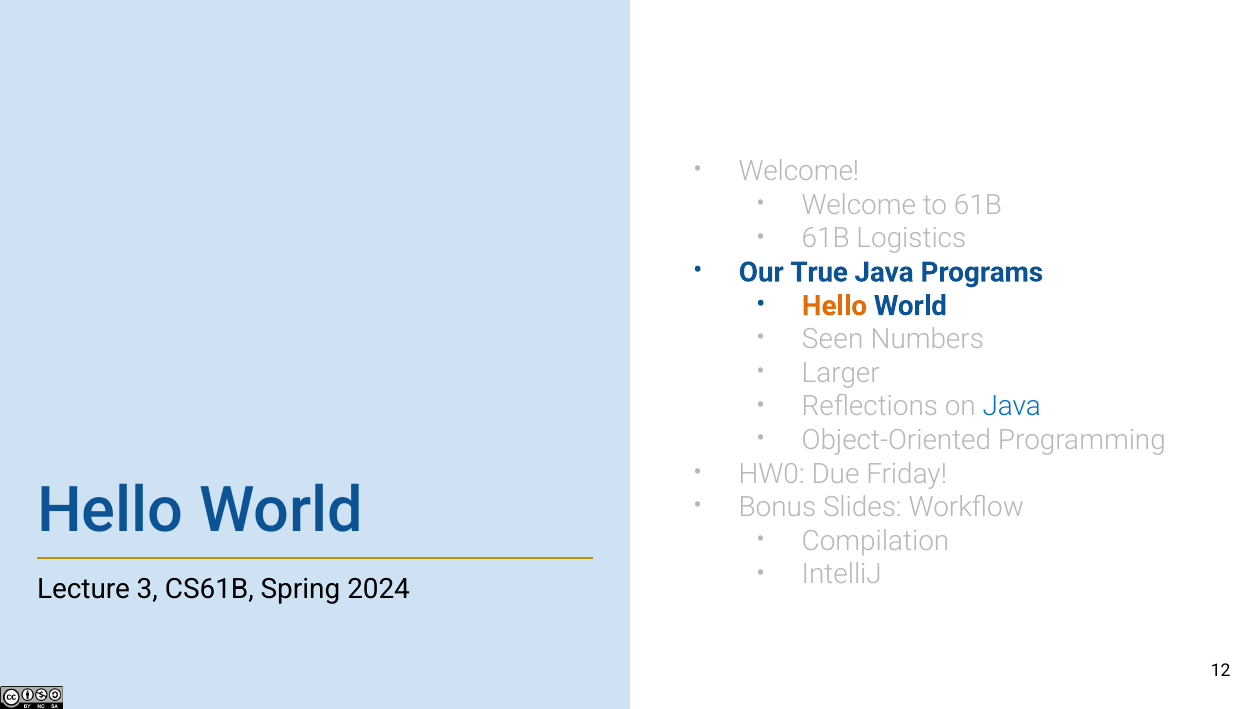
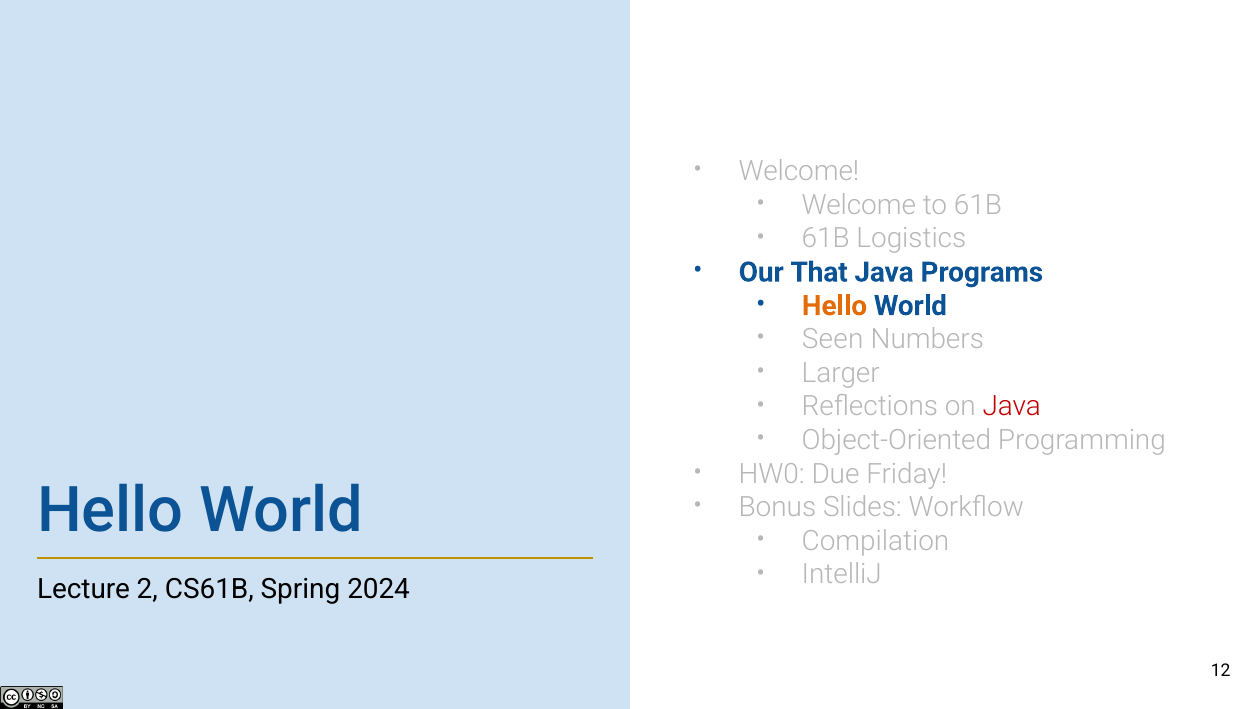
True: True -> That
Java at (1012, 407) colour: blue -> red
3: 3 -> 2
